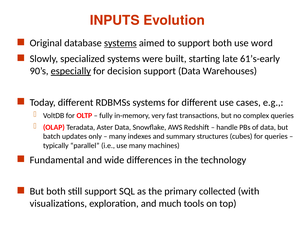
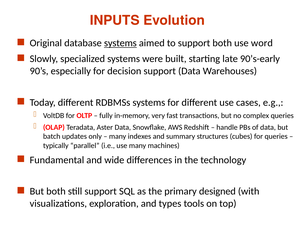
61’s-early: 61’s-early -> 90’s-early
especially underline: present -> none
collected: collected -> designed
much: much -> types
